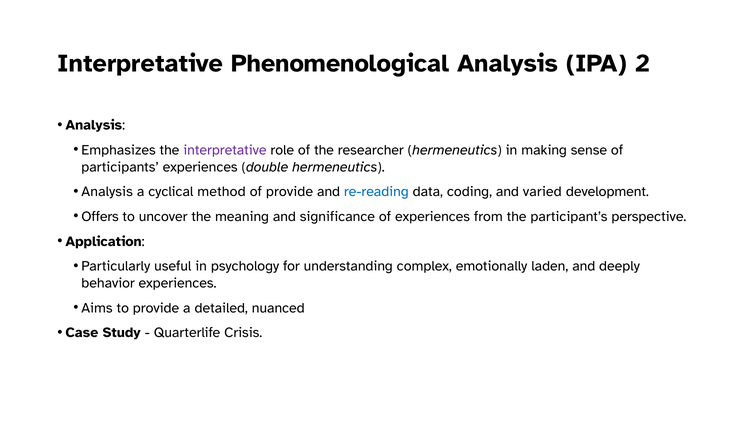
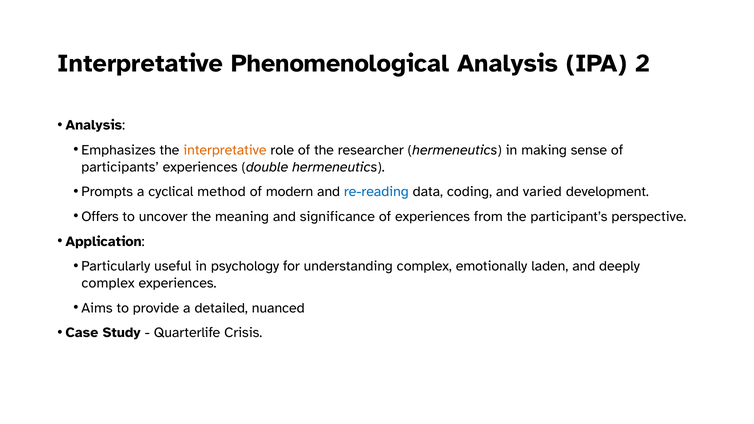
interpretative at (225, 150) colour: purple -> orange
Analysis at (107, 192): Analysis -> Prompts
of provide: provide -> modern
behavior at (108, 283): behavior -> complex
